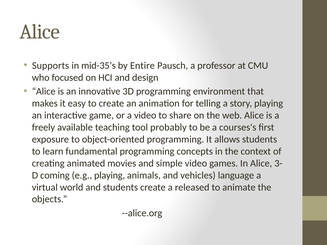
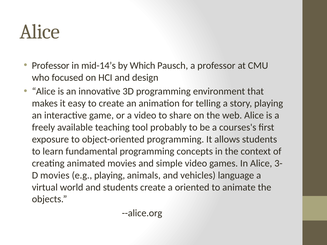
Supports at (51, 66): Supports -> Professor
mid-35’s: mid-35’s -> mid-14’s
Entire: Entire -> Which
coming at (55, 175): coming -> movies
released: released -> oriented
